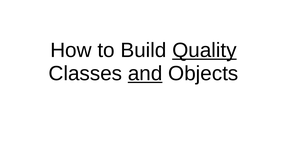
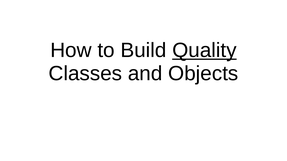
and underline: present -> none
